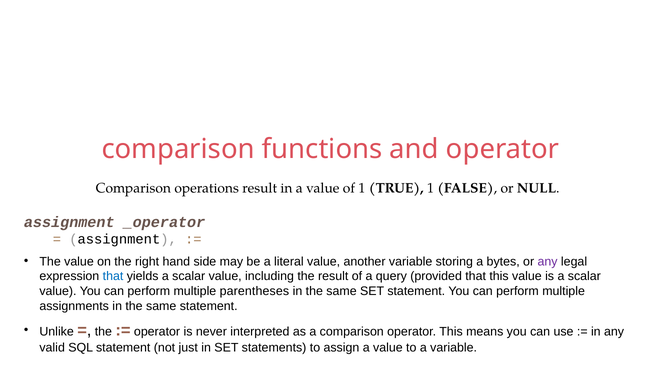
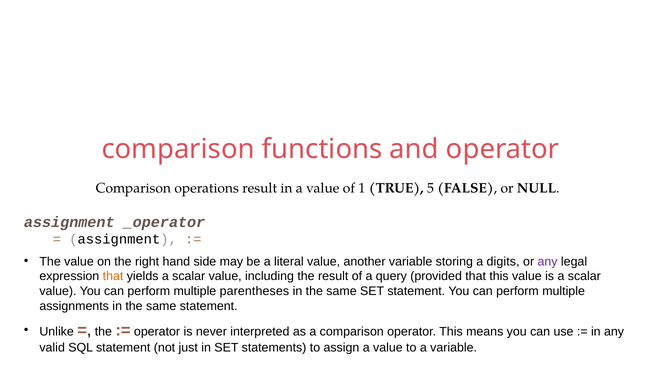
TRUE 1: 1 -> 5
bytes: bytes -> digits
that at (113, 276) colour: blue -> orange
